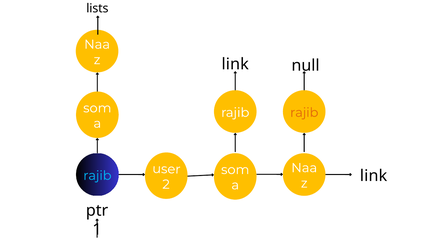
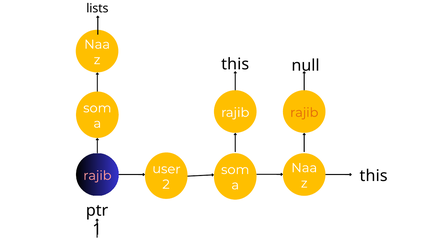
link at (235, 64): link -> this
rajib at (97, 175) colour: light blue -> pink
link at (374, 176): link -> this
